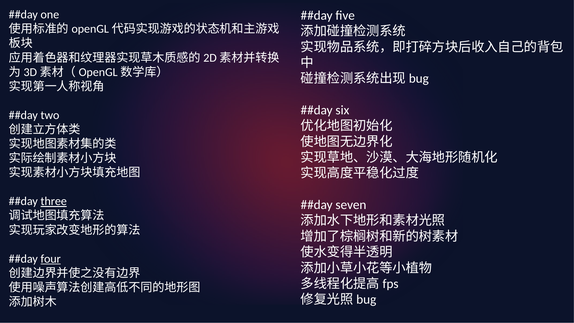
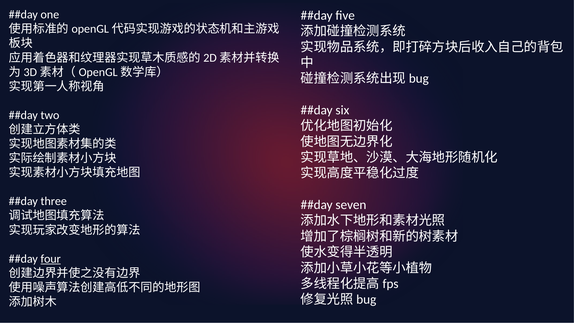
three underline: present -> none
